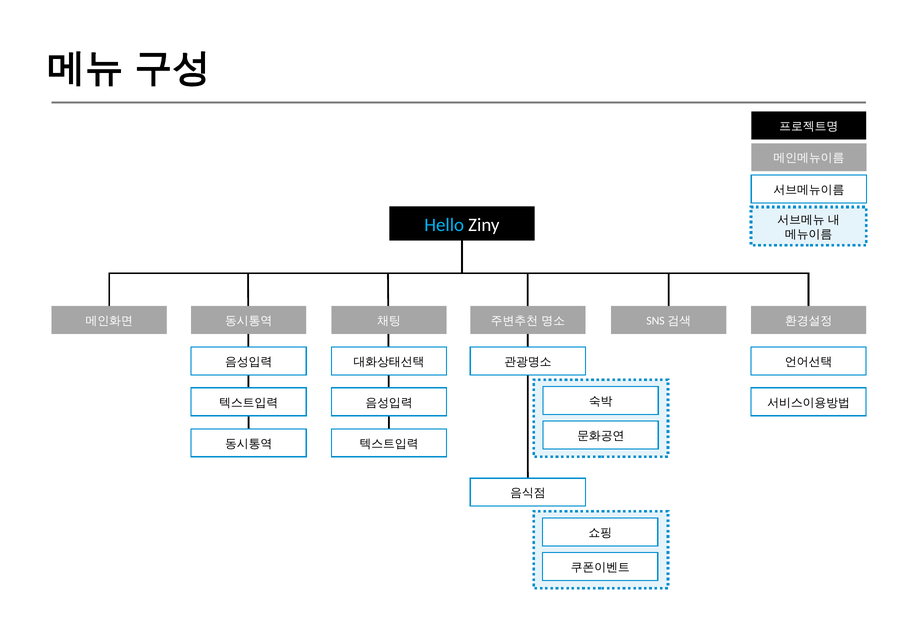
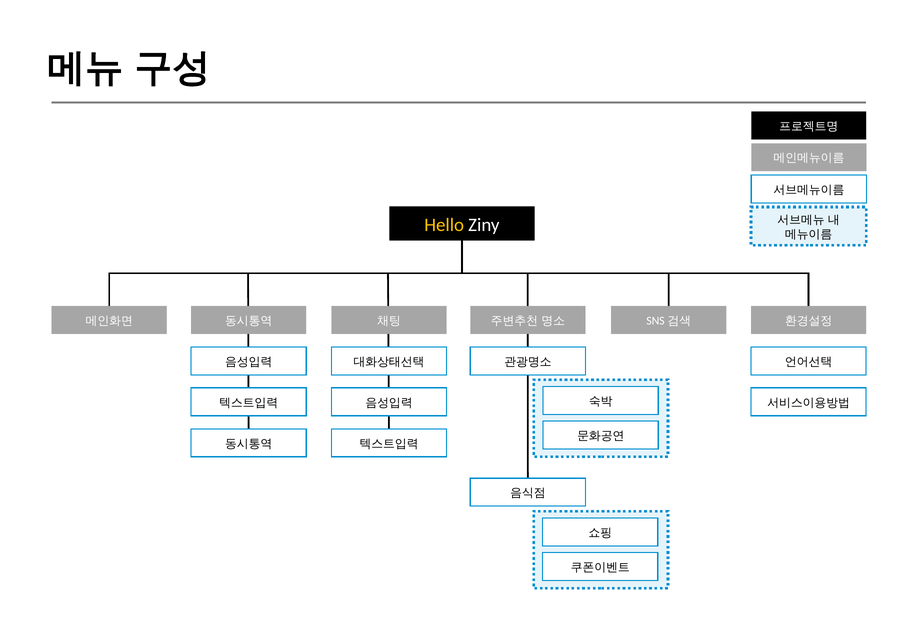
Hello colour: light blue -> yellow
